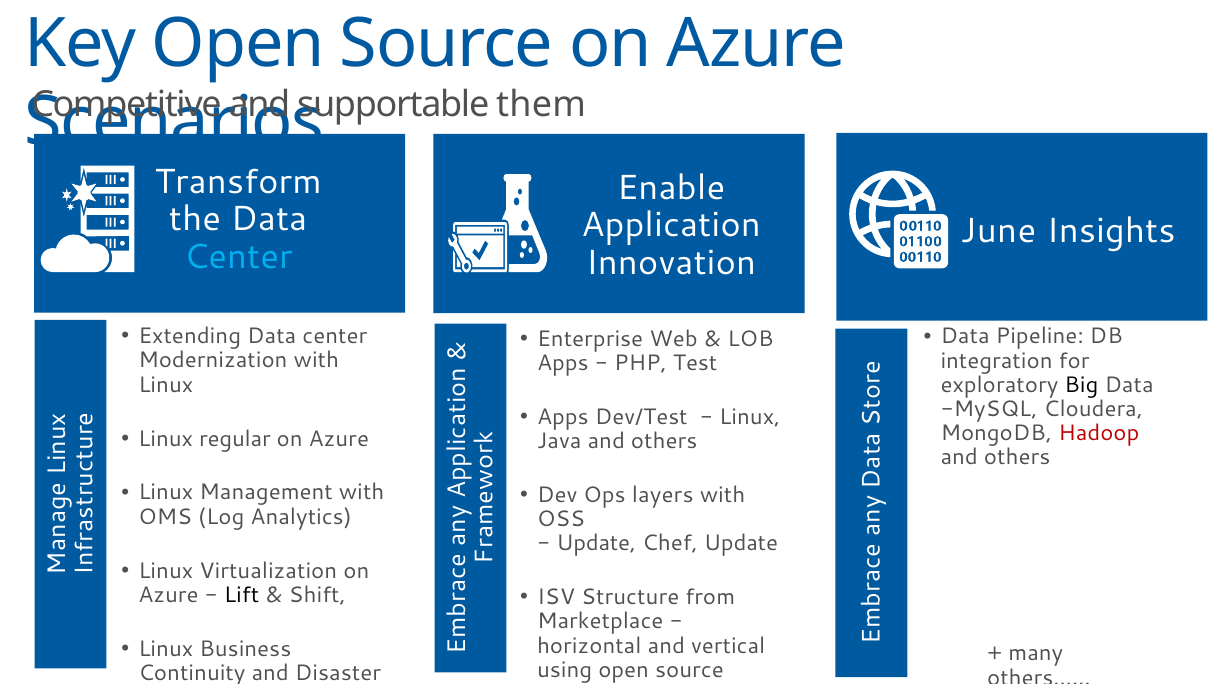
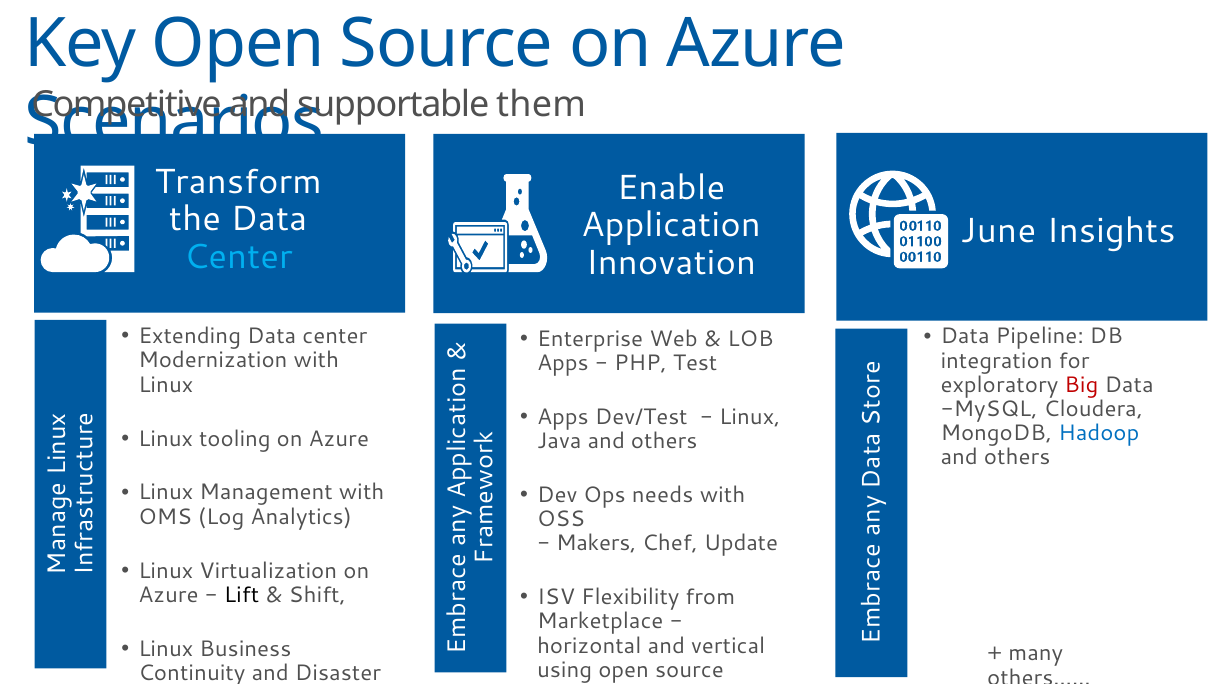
Big colour: black -> red
Hadoop colour: red -> blue
regular: regular -> tooling
layers: layers -> needs
Update at (596, 543): Update -> Makers
Structure: Structure -> Flexibility
